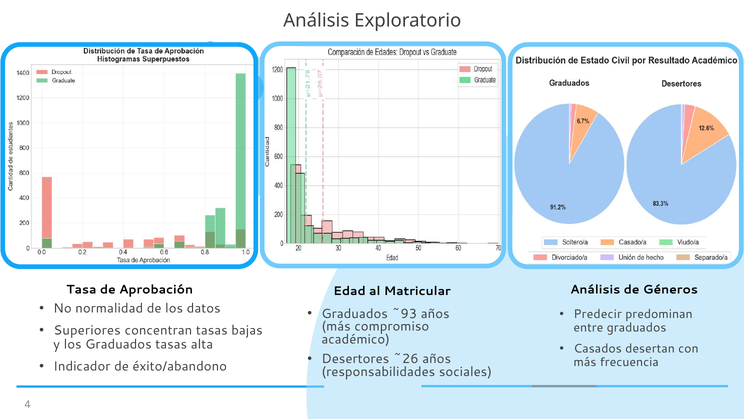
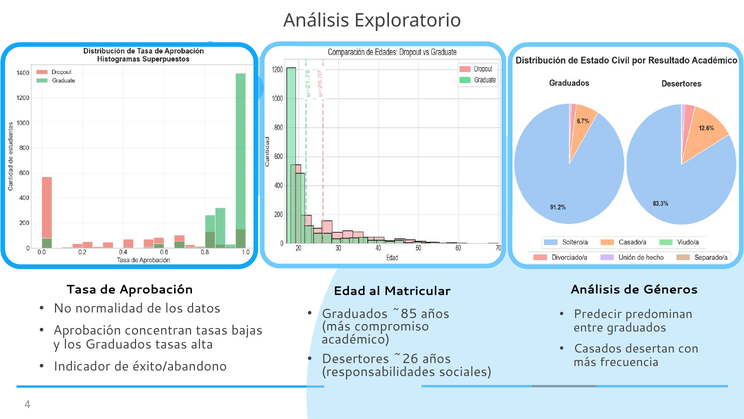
~93: ~93 -> ~85
Superiores at (87, 330): Superiores -> Aprobación
